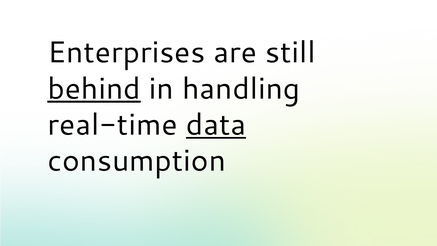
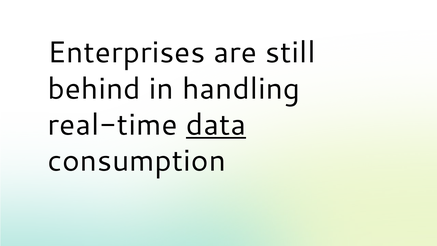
behind underline: present -> none
